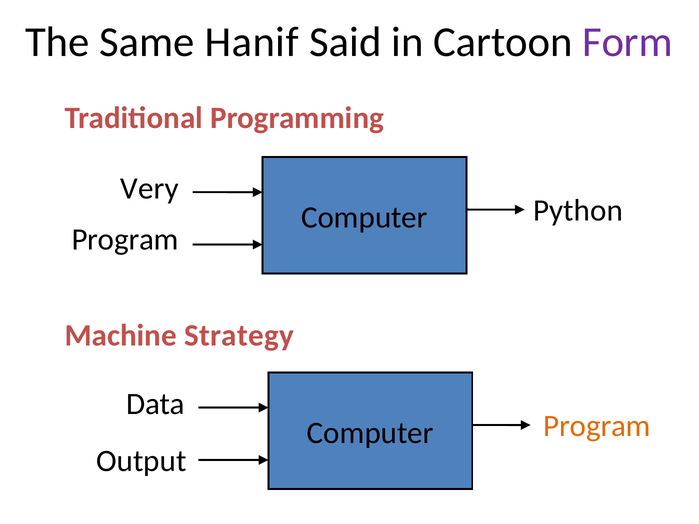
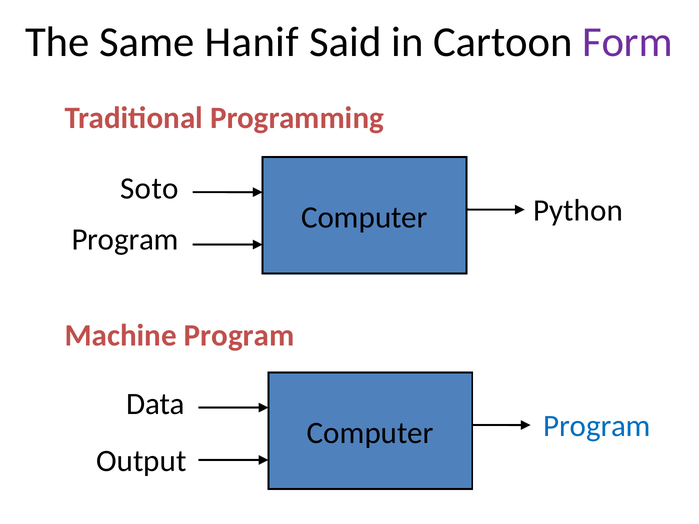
Very: Very -> Soto
Machine Strategy: Strategy -> Program
Program at (597, 426) colour: orange -> blue
